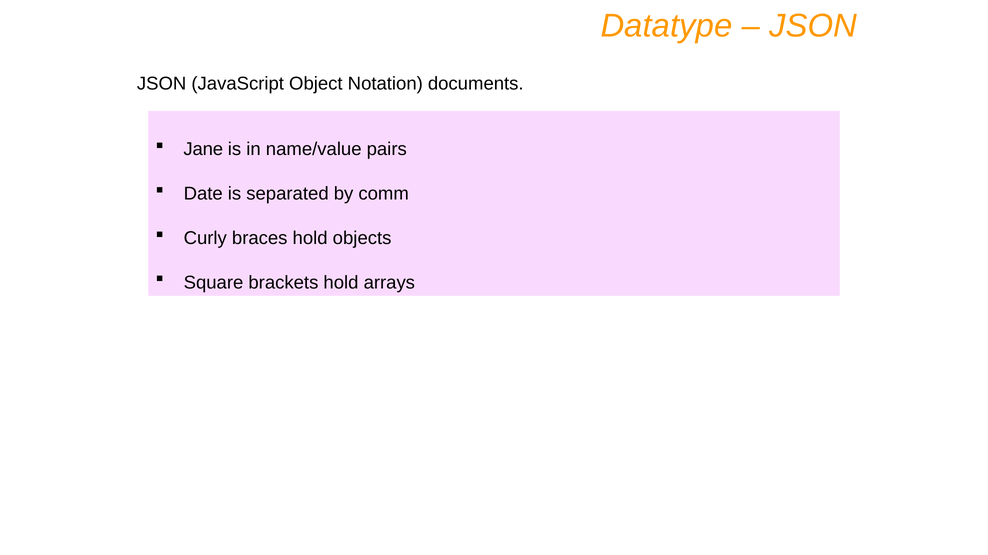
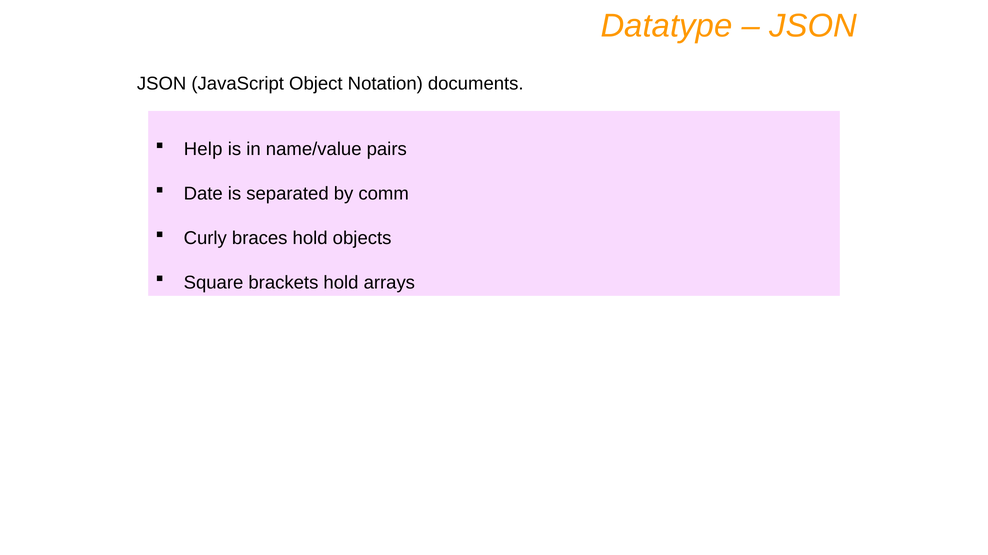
Jane: Jane -> Help
